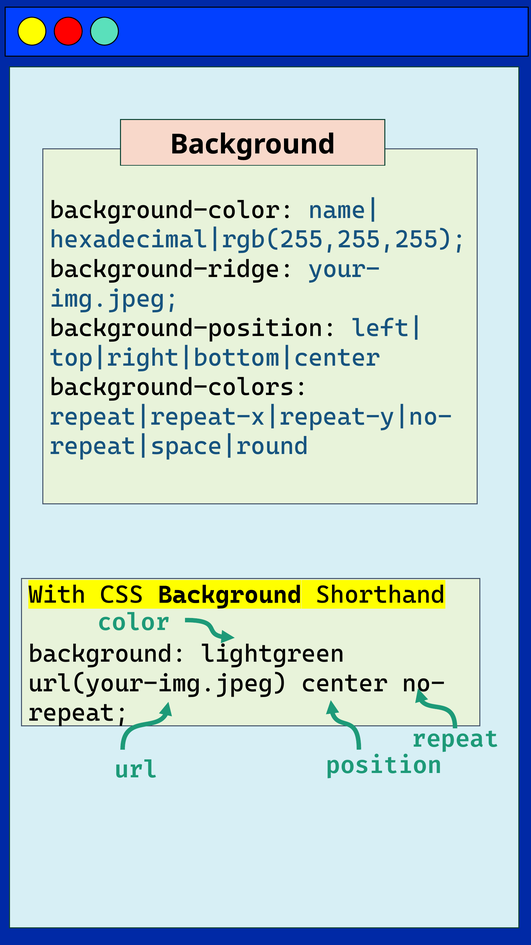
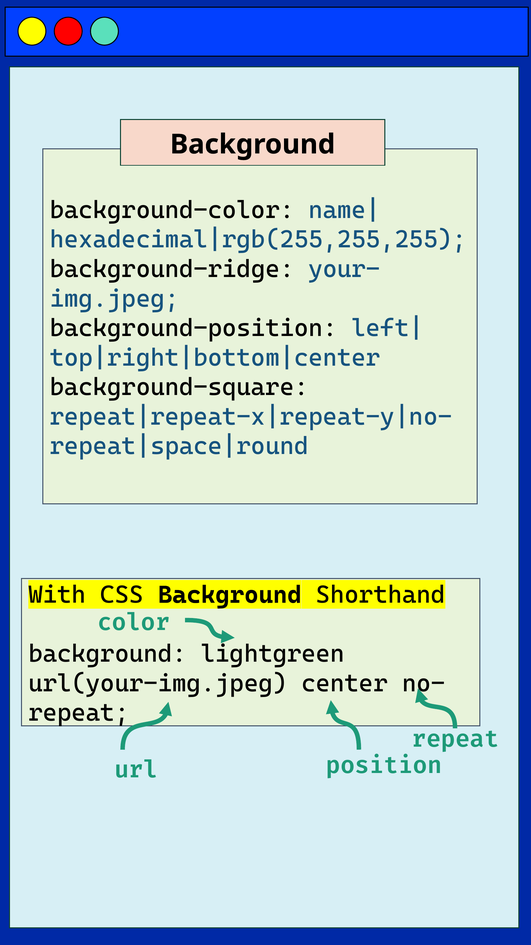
background-colors: background-colors -> background-square
